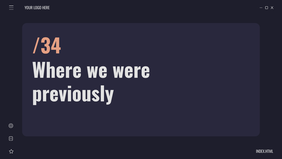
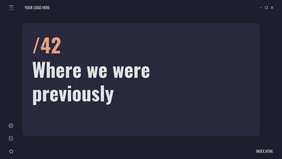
/34: /34 -> /42
